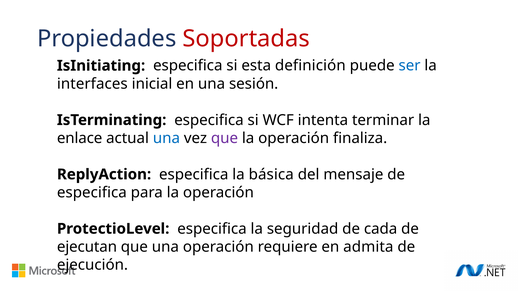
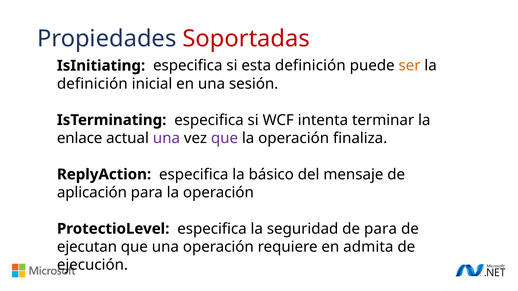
ser colour: blue -> orange
interfaces at (92, 84): interfaces -> definición
una at (166, 138) colour: blue -> purple
básica: básica -> básico
especifica at (92, 193): especifica -> aplicación
de cada: cada -> para
